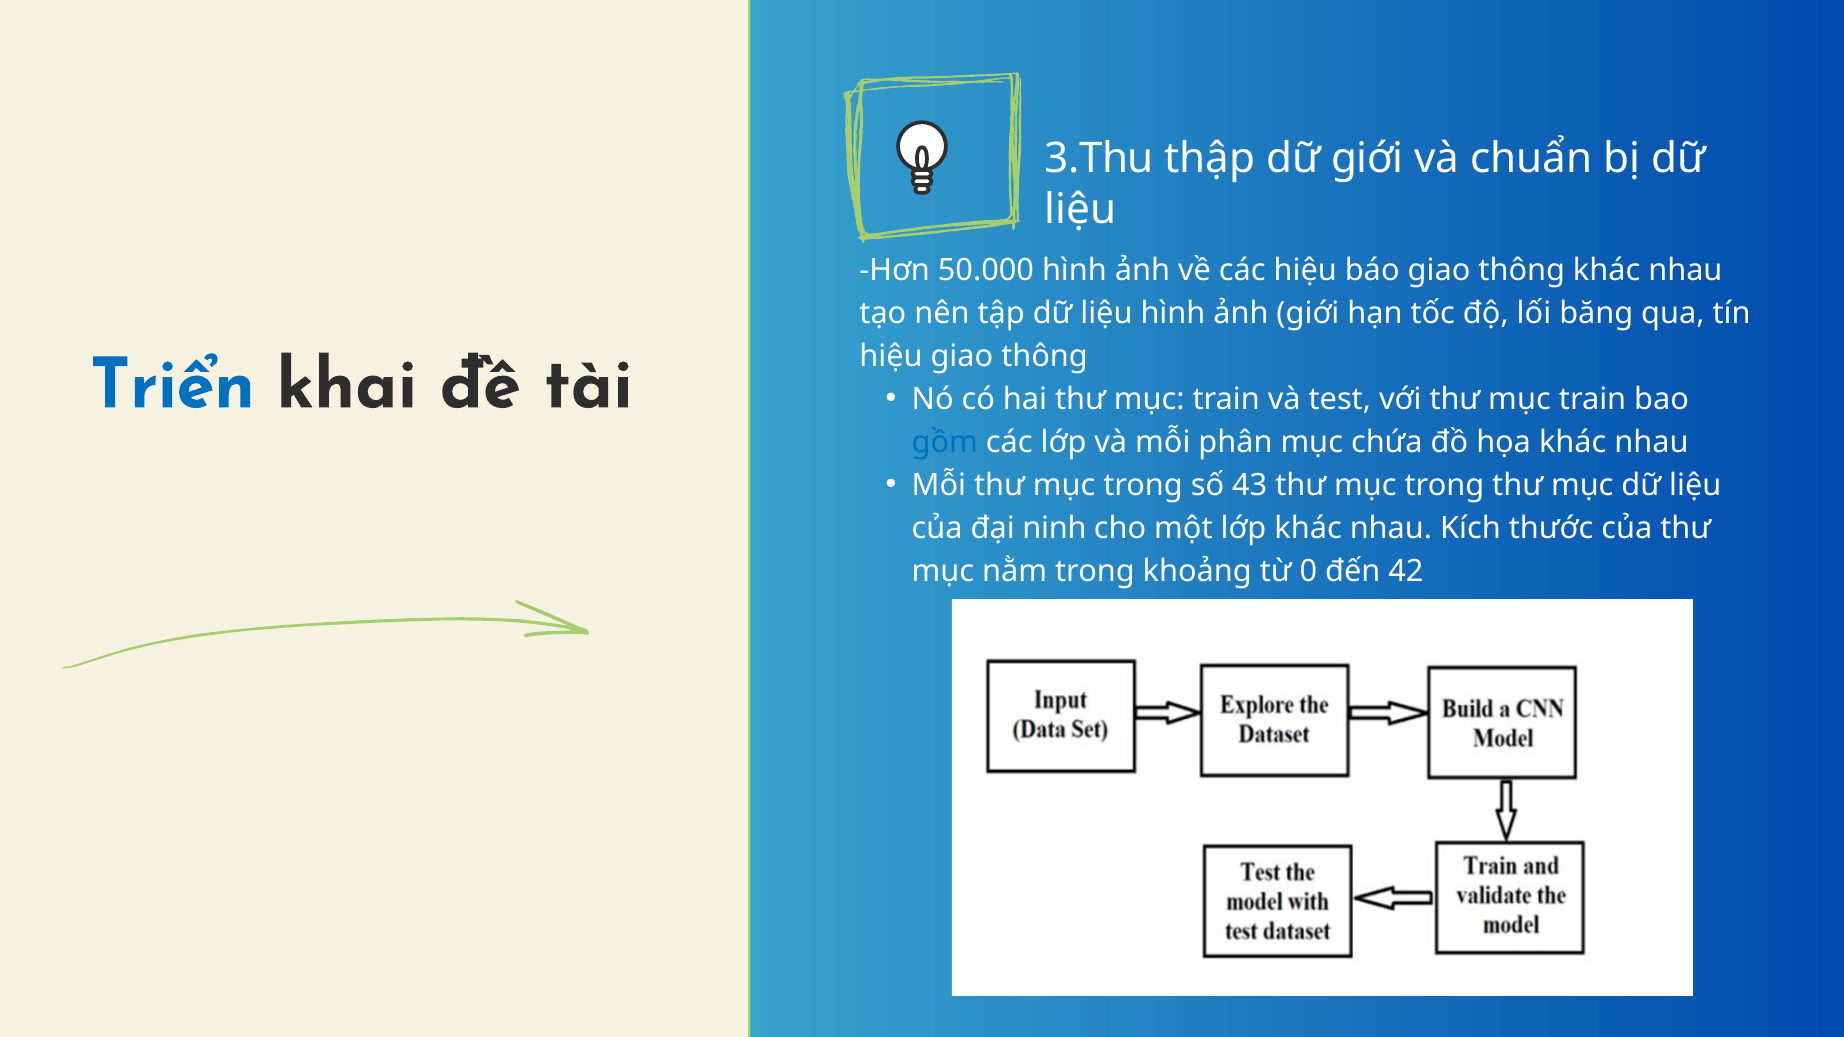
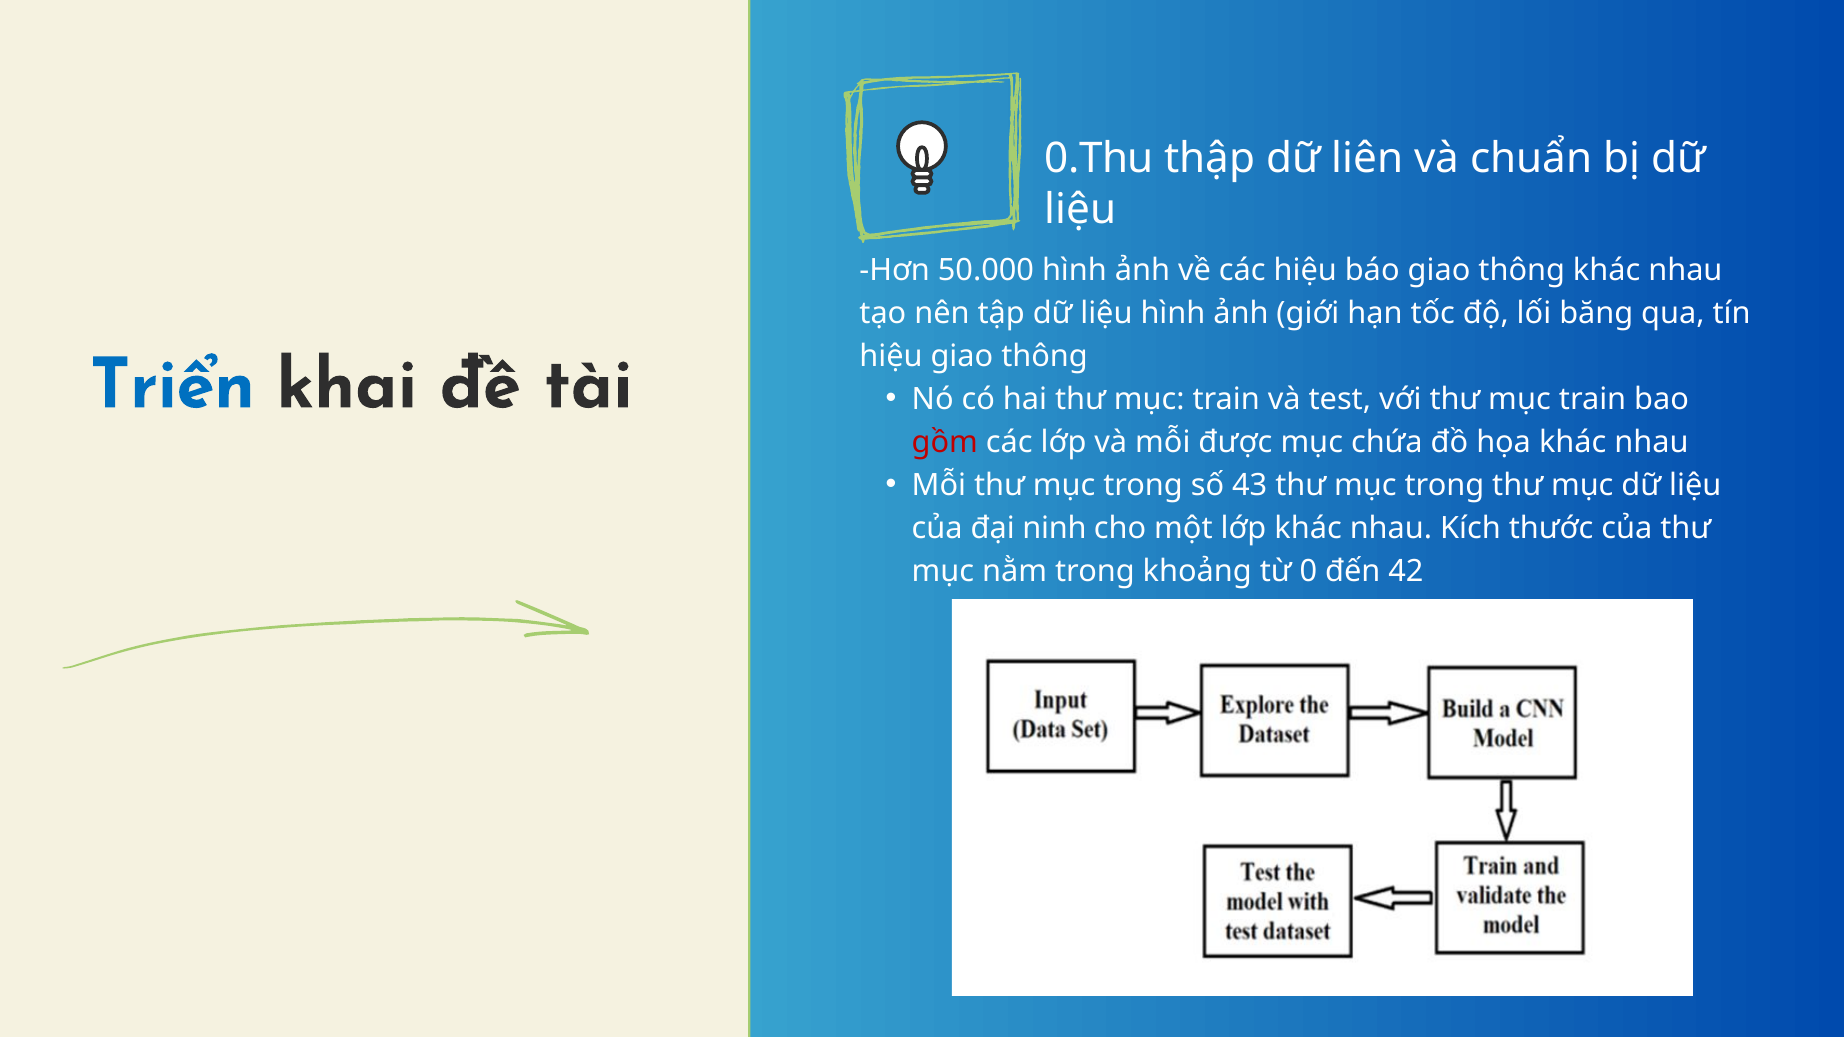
3.Thu: 3.Thu -> 0.Thu
dữ giới: giới -> liên
gồm colour: blue -> red
phân: phân -> được
